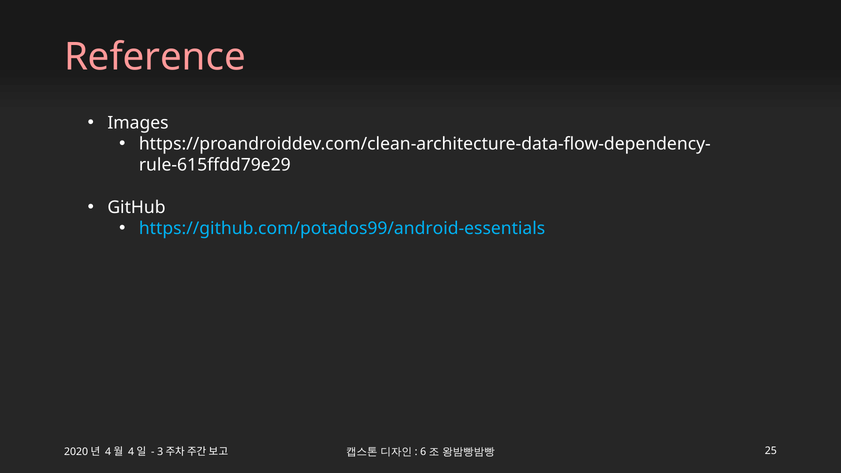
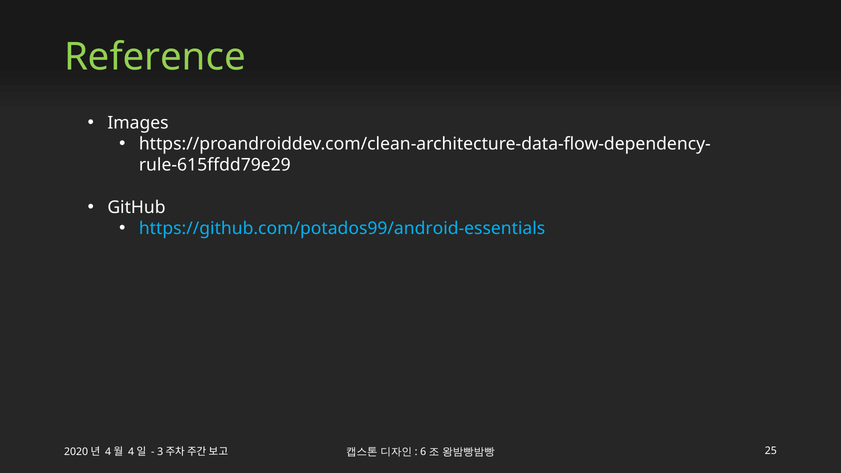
Reference colour: pink -> light green
